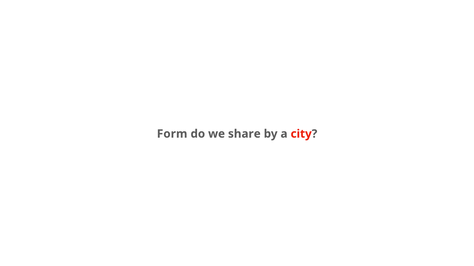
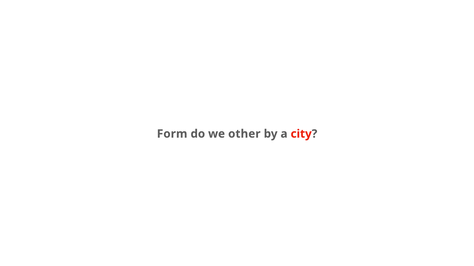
share: share -> other
